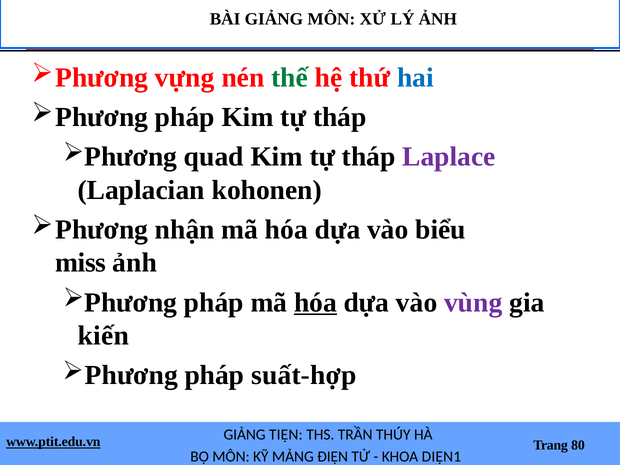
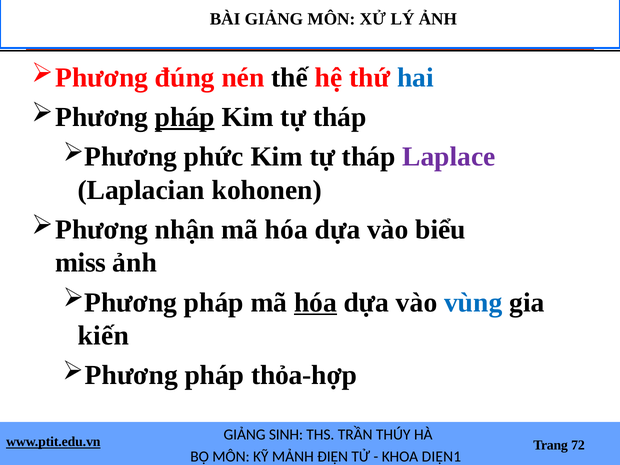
vựng: vựng -> đúng
thế colour: green -> black
pháp at (185, 117) underline: none -> present
quad: quad -> phức
vùng colour: purple -> blue
suất-hợp: suất-hợp -> thỏa-hợp
TIỆN: TIỆN -> SINH
80: 80 -> 72
MẢNG: MẢNG -> MẢNH
